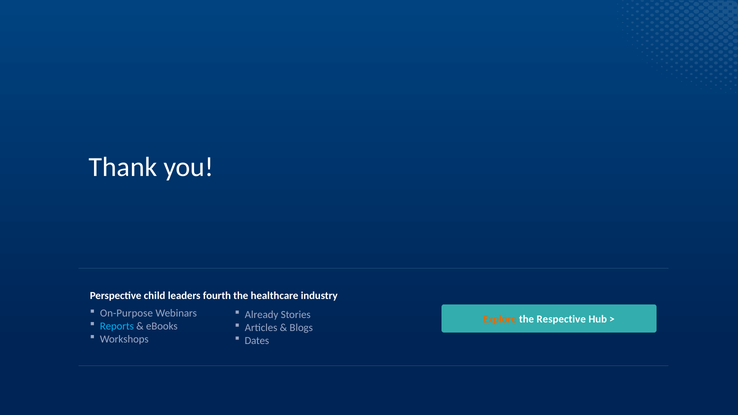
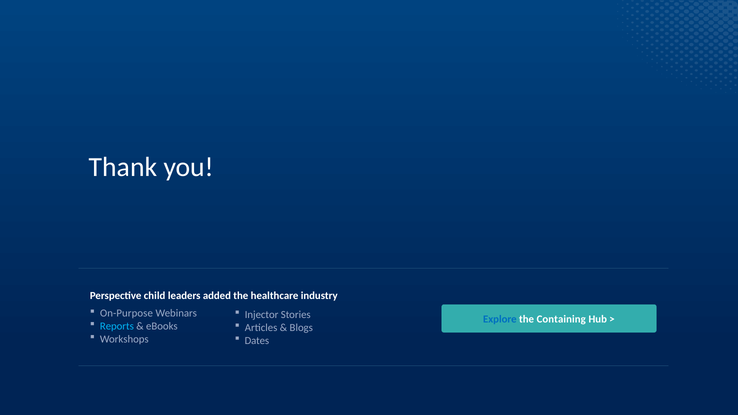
fourth: fourth -> added
Already: Already -> Injector
Explore colour: orange -> blue
Respective: Respective -> Containing
